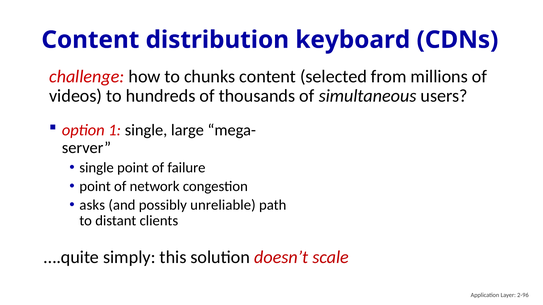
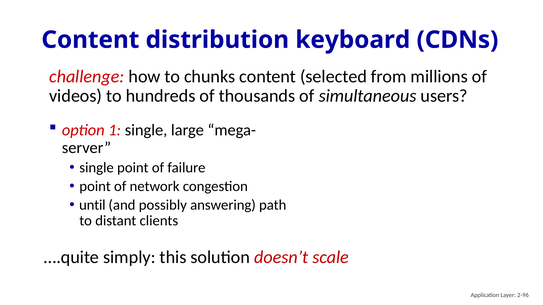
asks: asks -> until
unreliable: unreliable -> answering
